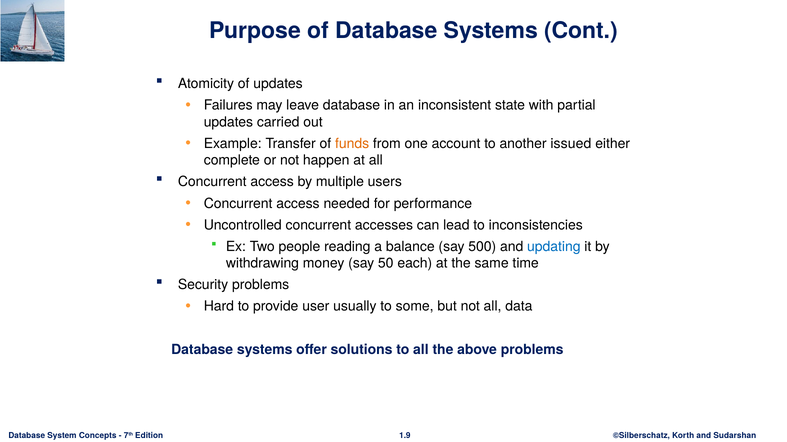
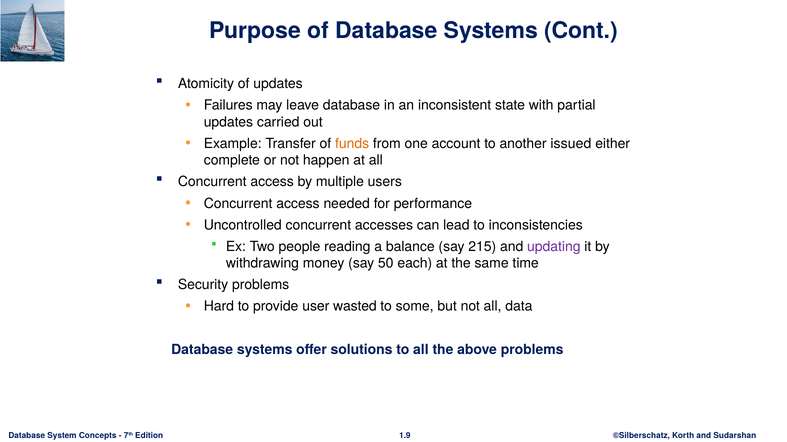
500: 500 -> 215
updating colour: blue -> purple
usually: usually -> wasted
